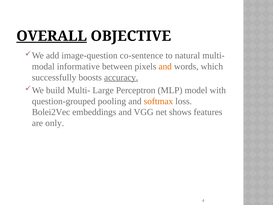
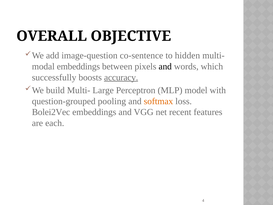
OVERALL underline: present -> none
natural: natural -> hidden
informative at (78, 66): informative -> embeddings
and at (165, 66) colour: orange -> black
shows: shows -> recent
only: only -> each
